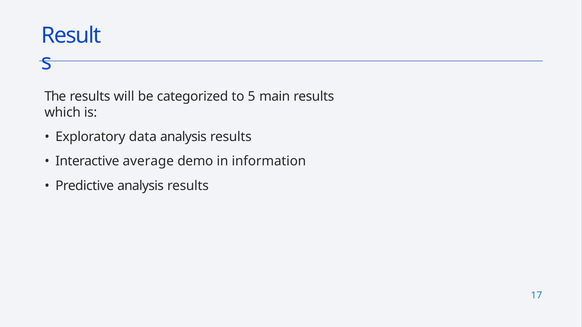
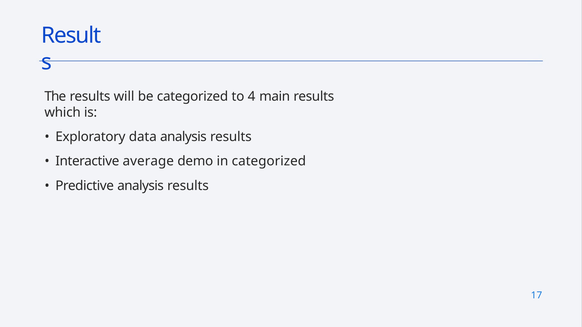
5: 5 -> 4
in information: information -> categorized
